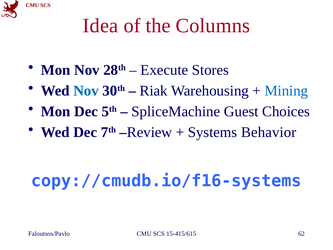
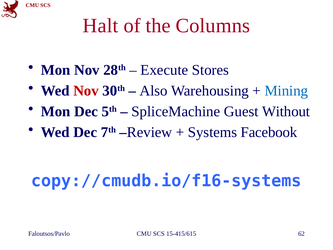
Idea: Idea -> Halt
Nov at (86, 91) colour: blue -> red
Riak: Riak -> Also
Choices: Choices -> Without
Behavior: Behavior -> Facebook
